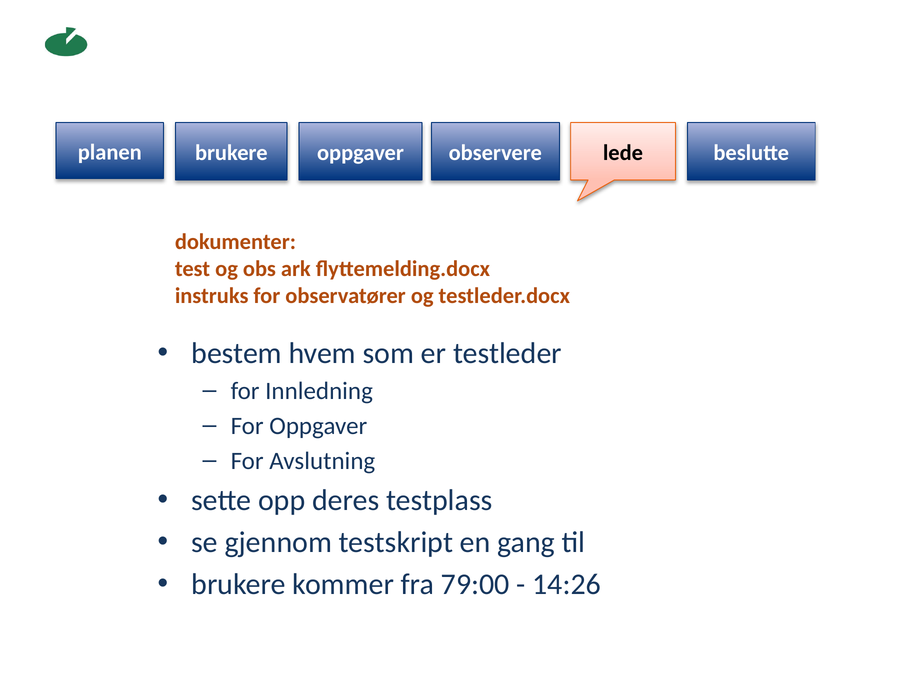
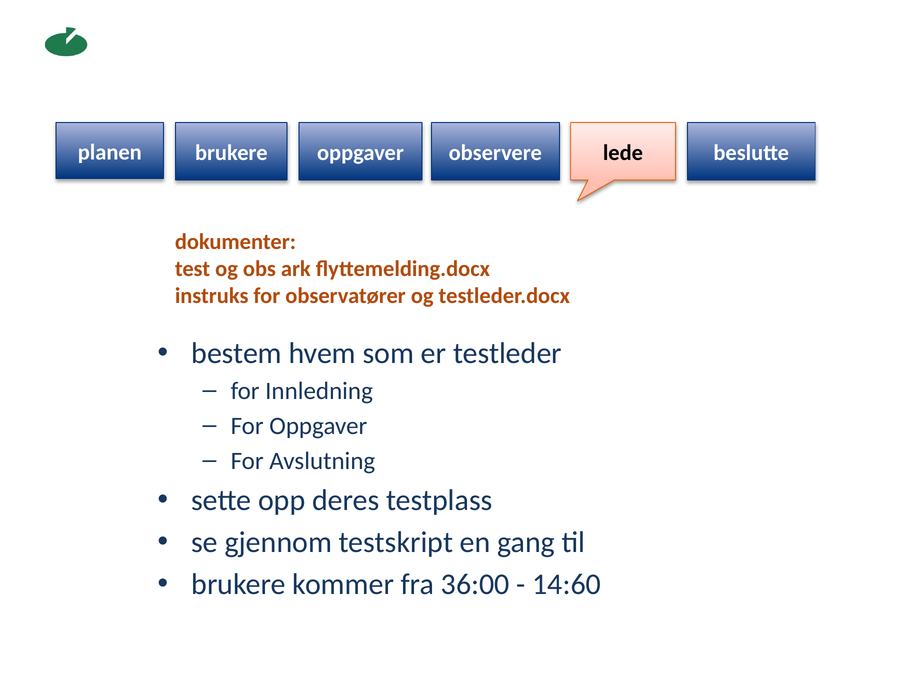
79:00: 79:00 -> 36:00
14:26: 14:26 -> 14:60
